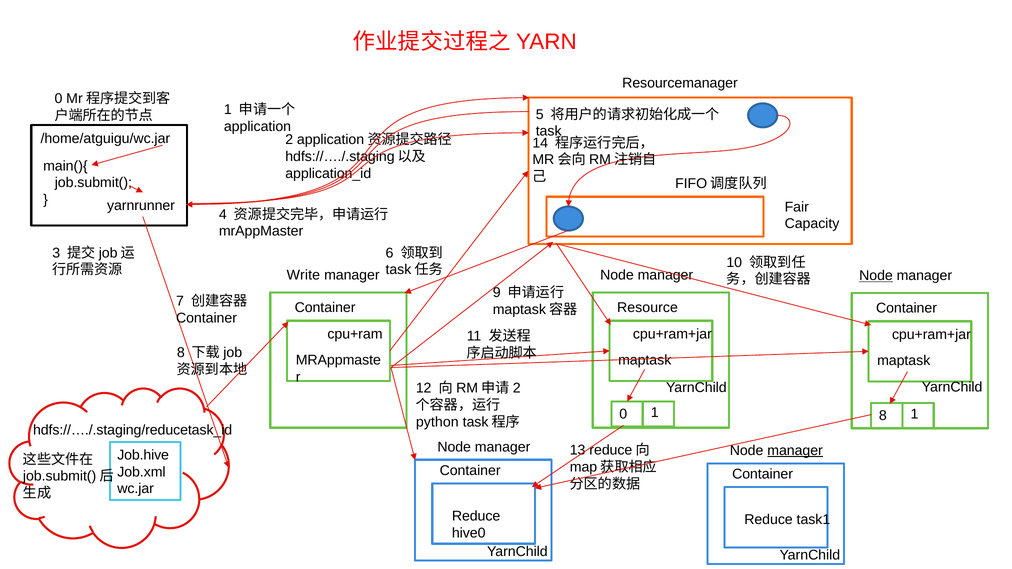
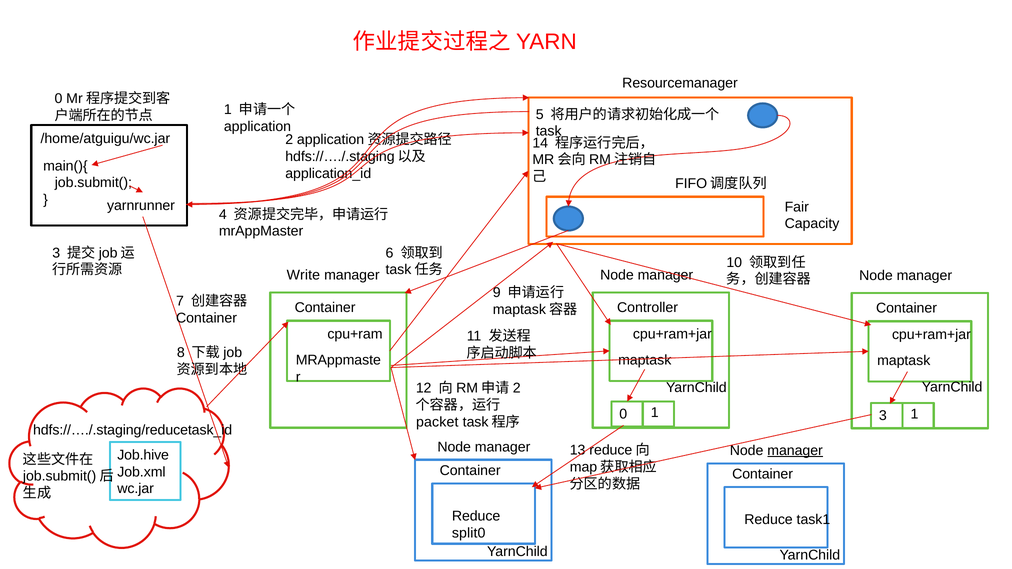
Node at (876, 276) underline: present -> none
Resource: Resource -> Controller
1 8: 8 -> 3
python: python -> packet
hive0: hive0 -> split0
